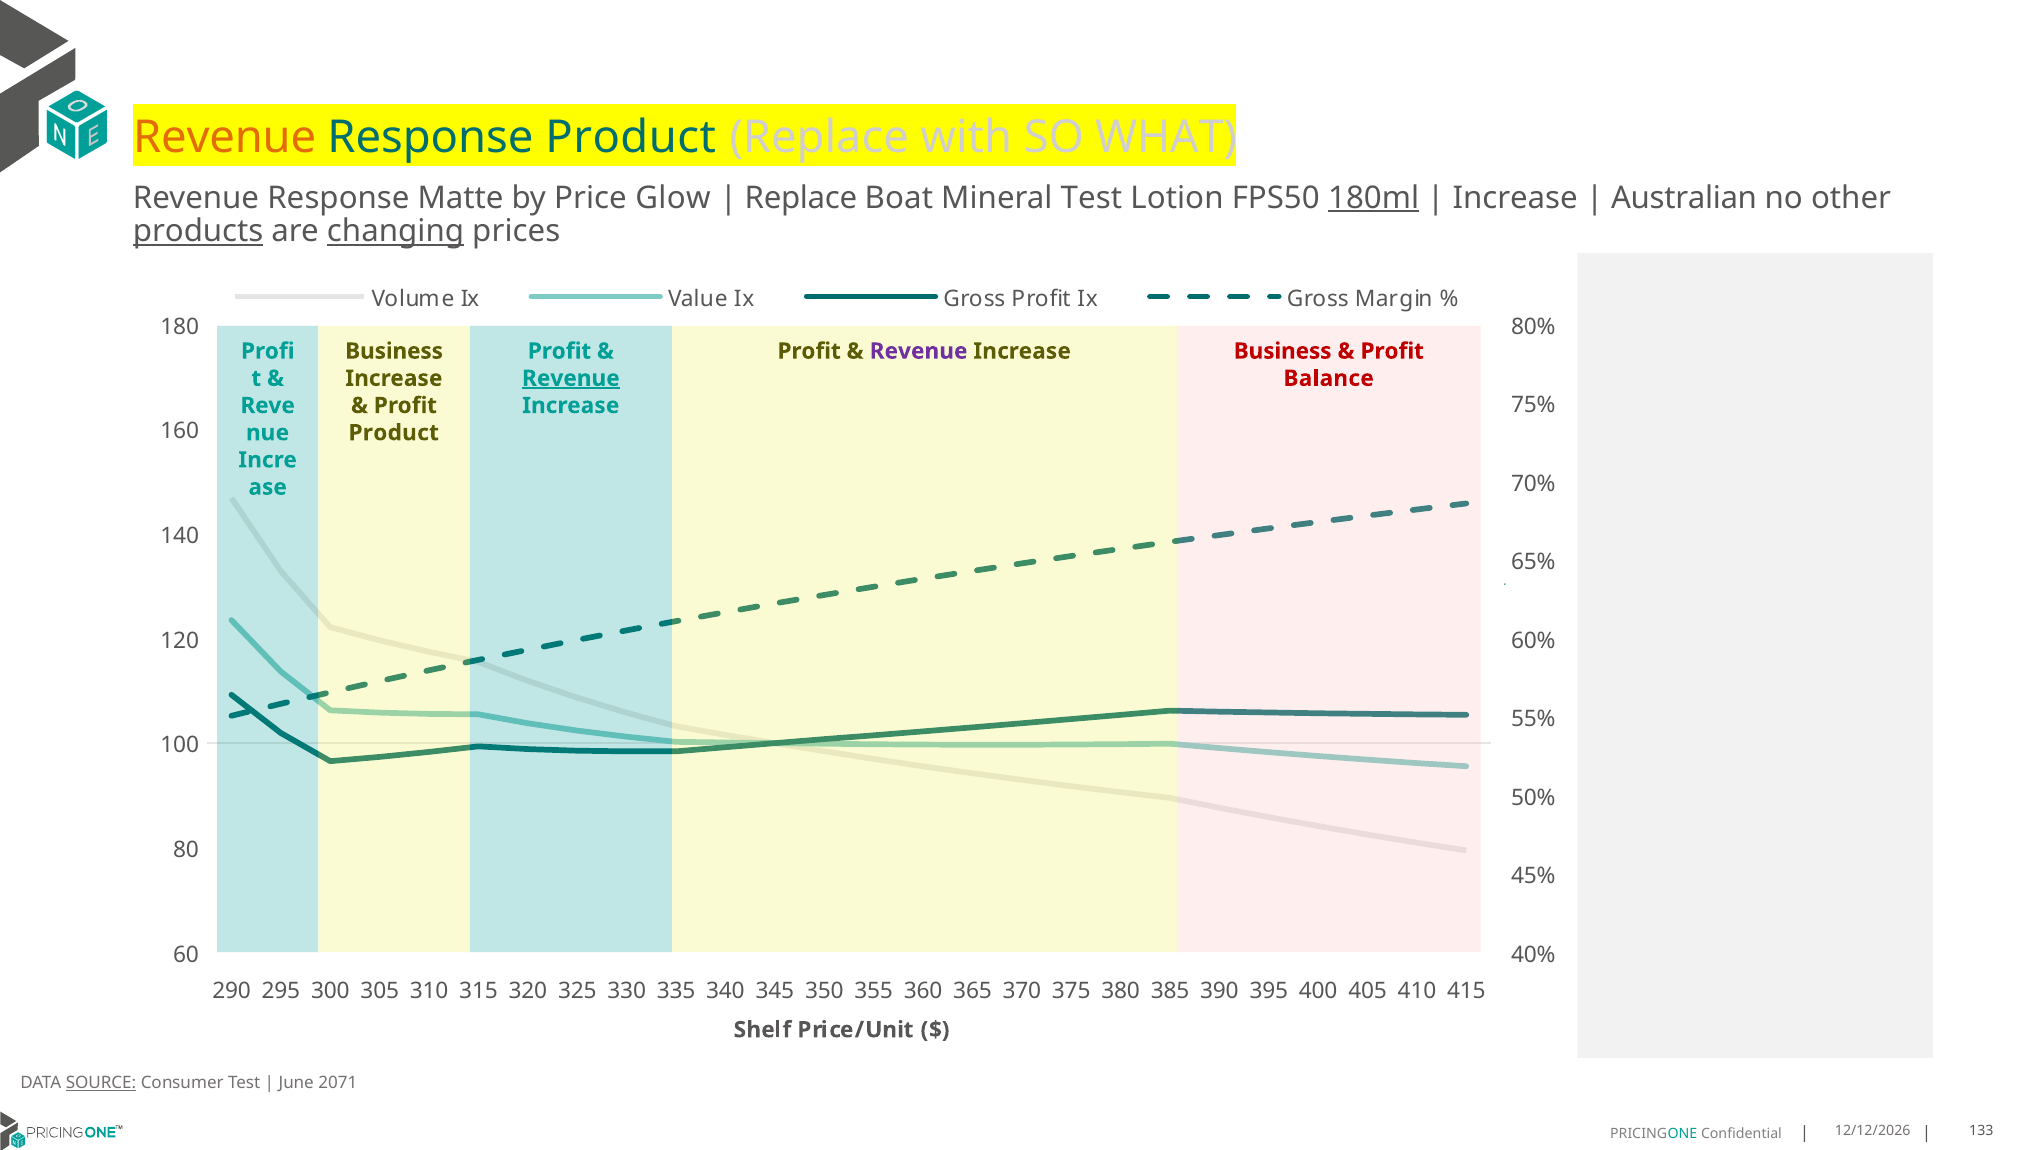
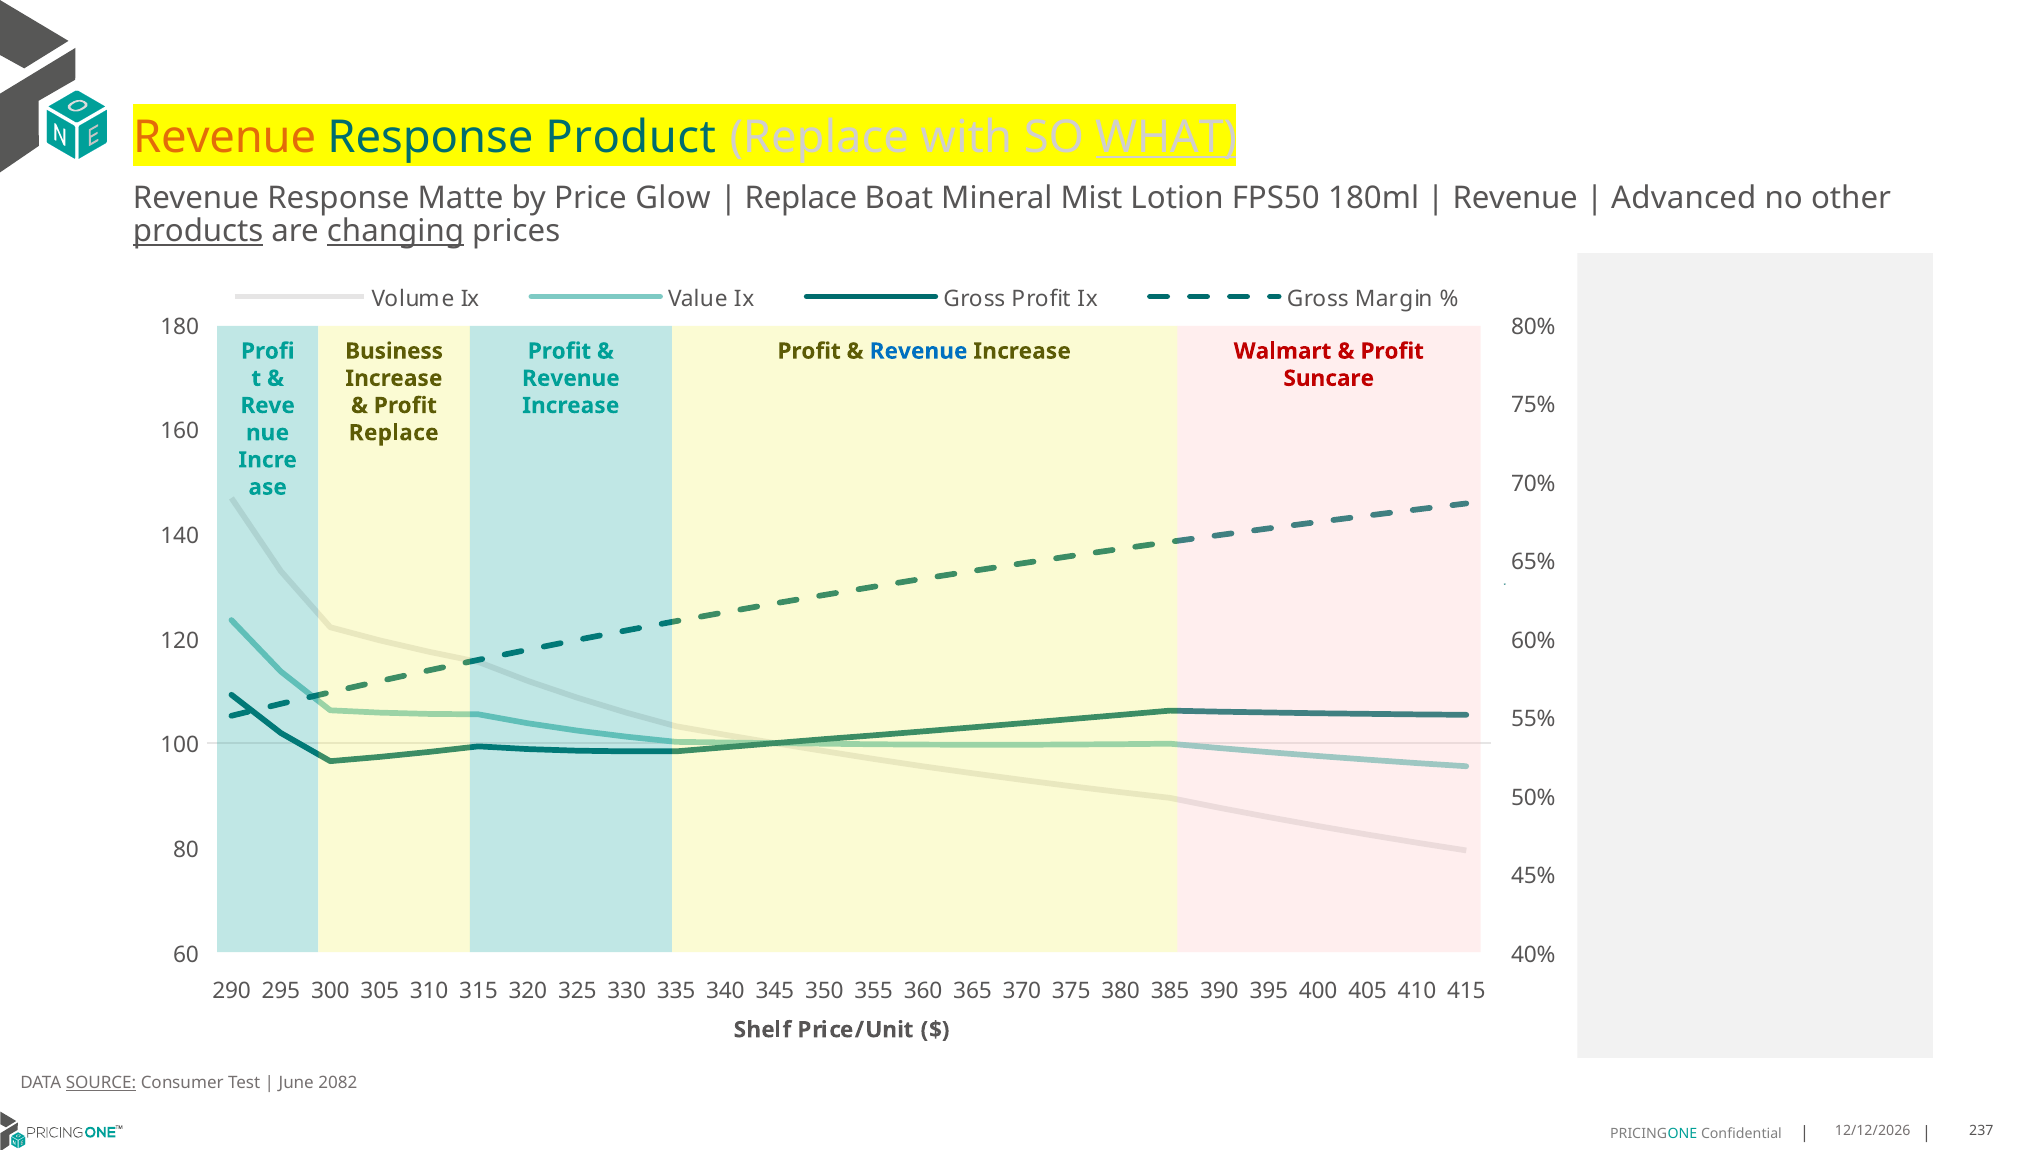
WHAT underline: none -> present
Mineral Test: Test -> Mist
180ml underline: present -> none
Increase at (1515, 198): Increase -> Revenue
Australian: Australian -> Advanced
Revenue at (919, 351) colour: purple -> blue
Increase Business: Business -> Walmart
Revenue at (571, 378) underline: present -> none
Balance: Balance -> Suncare
Product at (394, 433): Product -> Replace
2071: 2071 -> 2082
133: 133 -> 237
